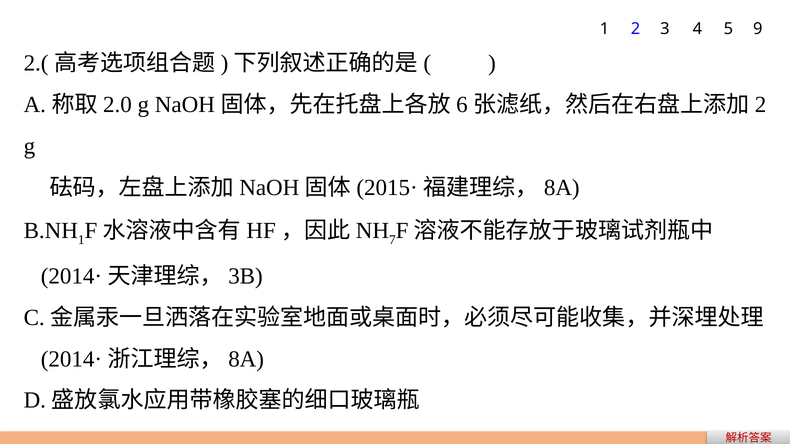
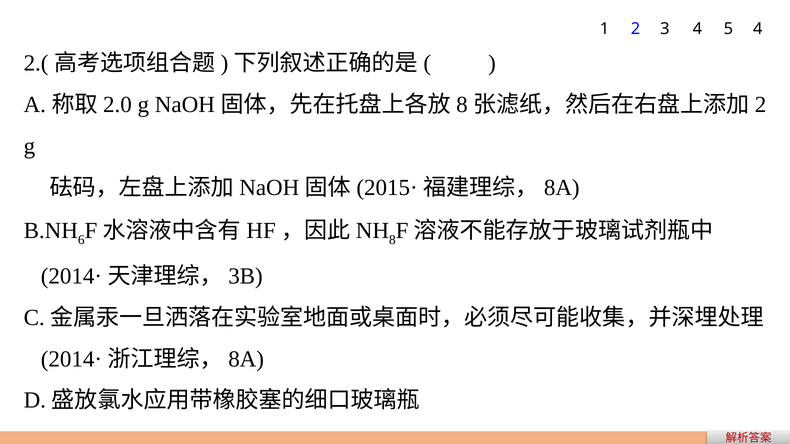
5 9: 9 -> 4
6 at (462, 105): 6 -> 8
1 at (81, 240): 1 -> 6
7 at (392, 240): 7 -> 8
